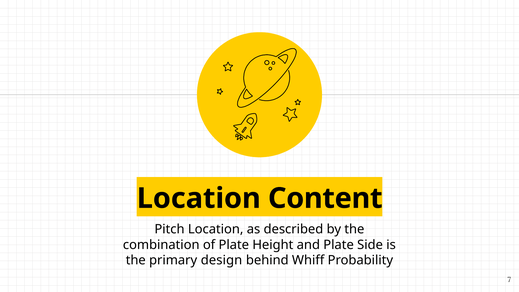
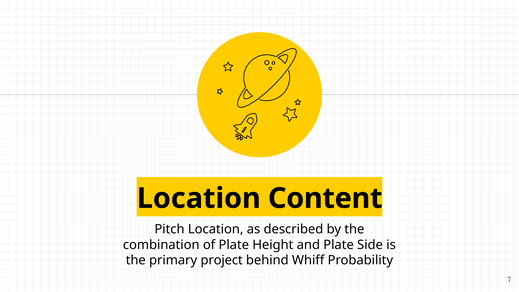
design: design -> project
